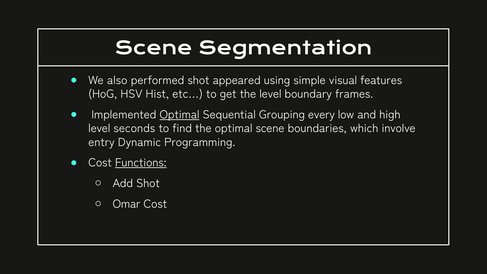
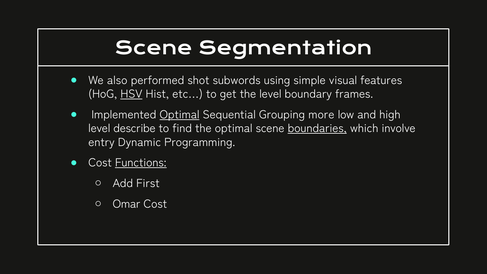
appeared: appeared -> subwords
HSV underline: none -> present
every: every -> more
seconds: seconds -> describe
boundaries underline: none -> present
Add Shot: Shot -> First
